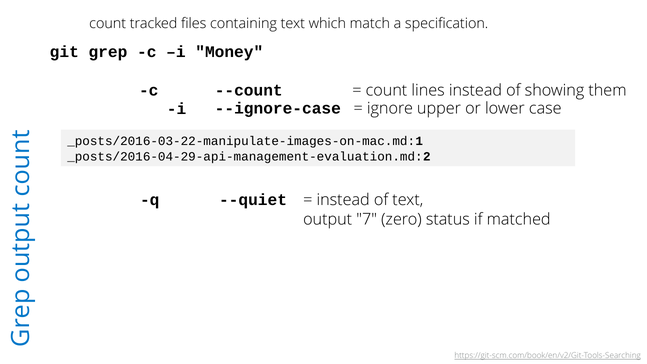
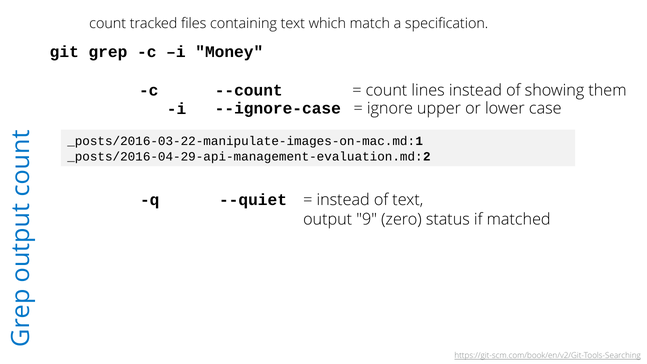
7: 7 -> 9
